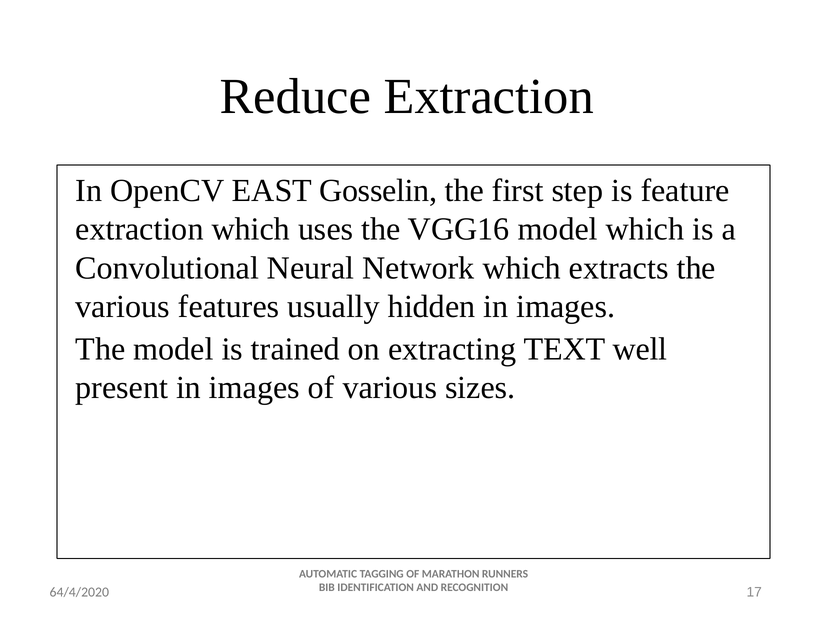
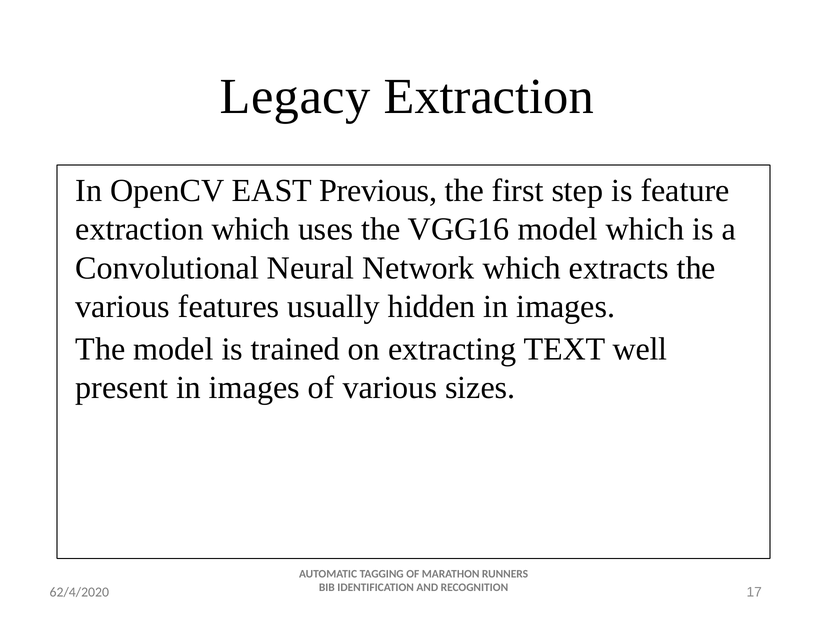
Reduce: Reduce -> Legacy
Gosselin: Gosselin -> Previous
64/4/2020: 64/4/2020 -> 62/4/2020
